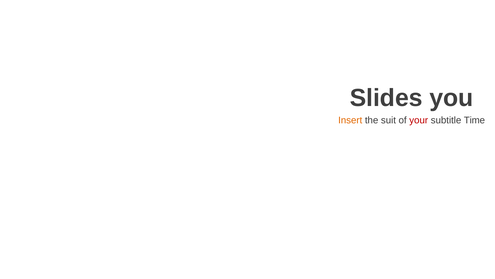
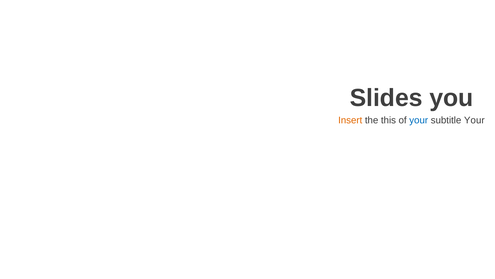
suit: suit -> this
your at (419, 120) colour: red -> blue
subtitle Time: Time -> Your
